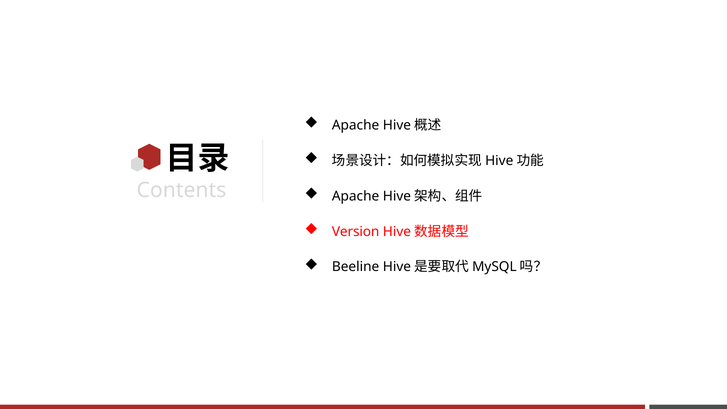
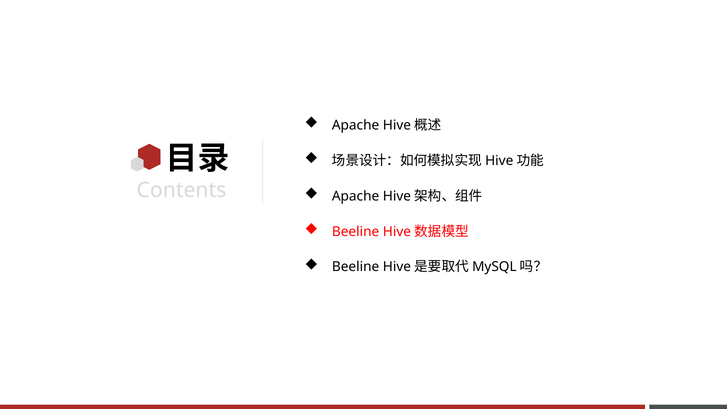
Version at (356, 231): Version -> Beeline
